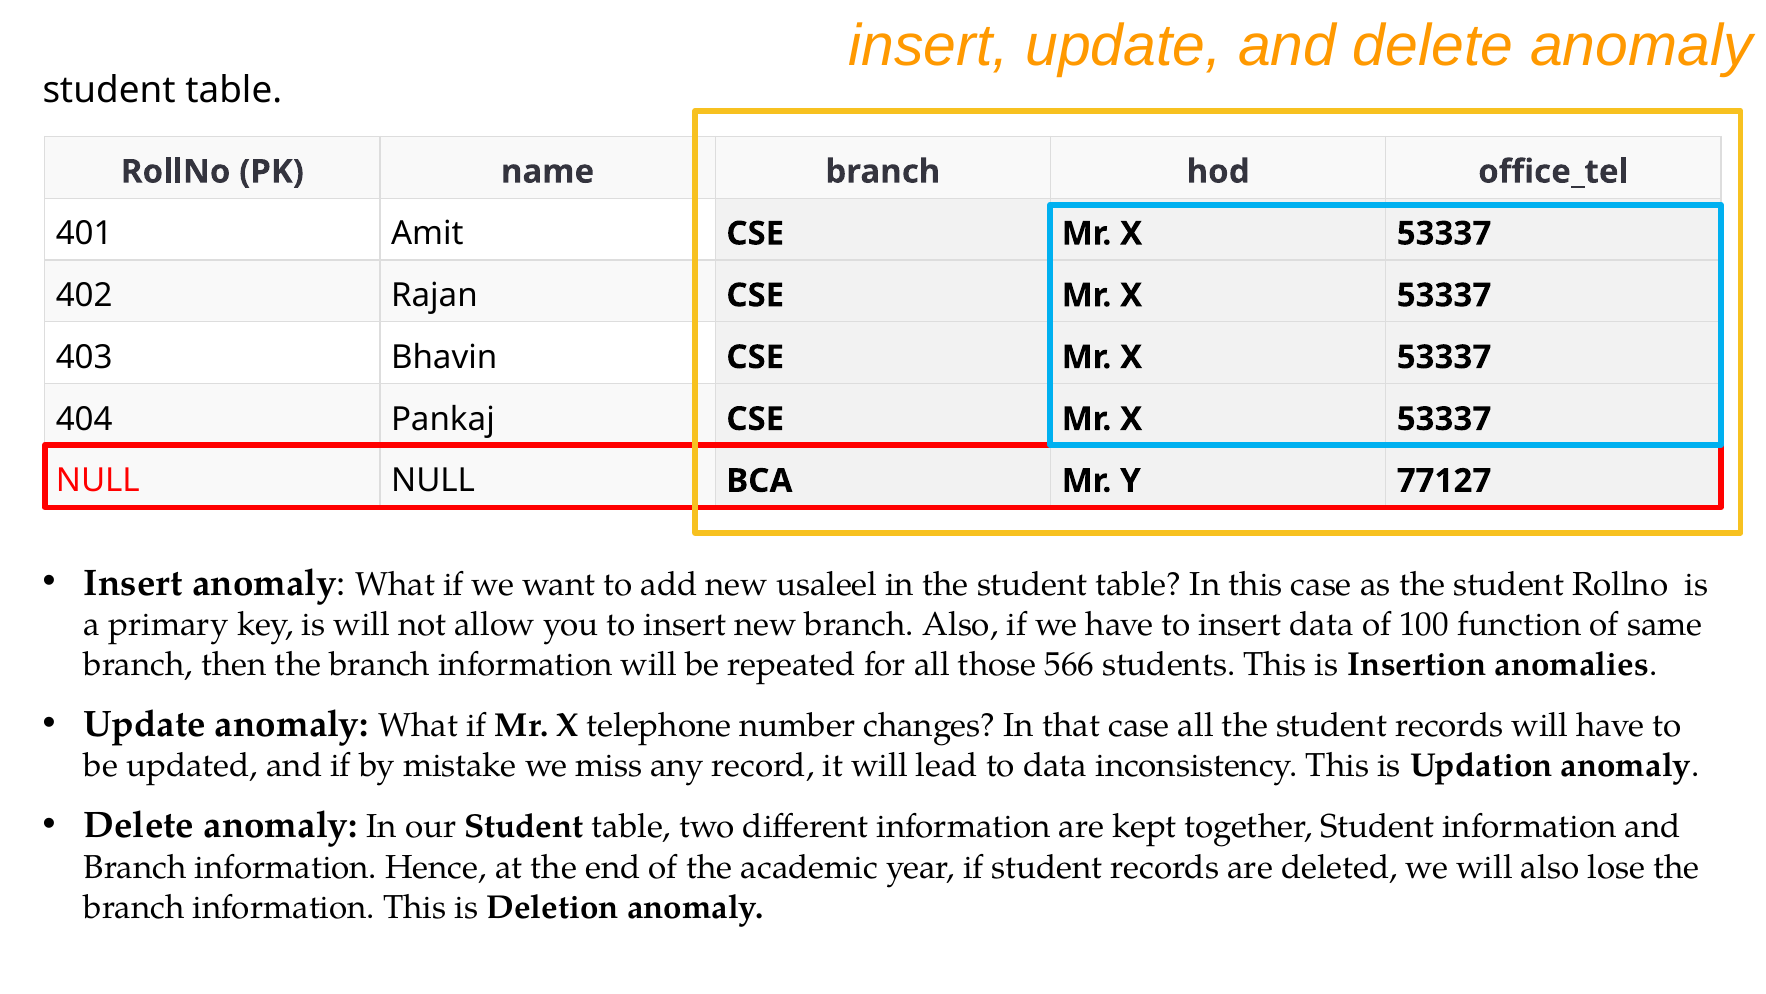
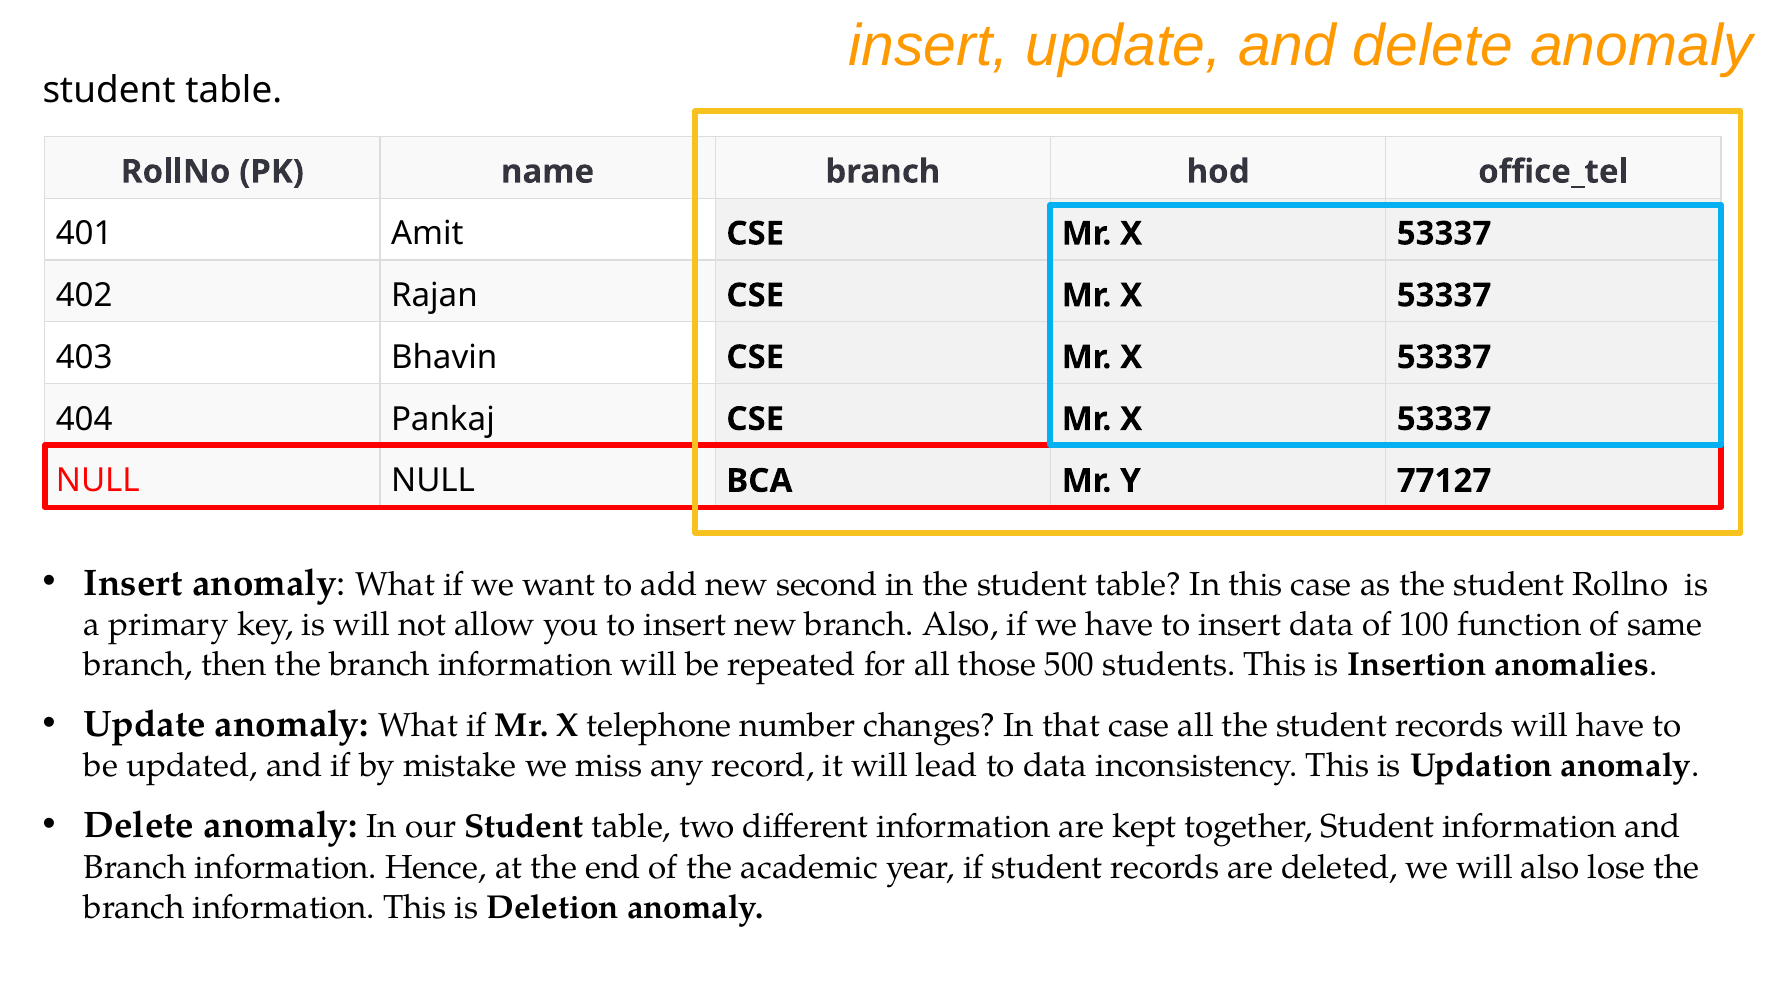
usaleel: usaleel -> second
566: 566 -> 500
